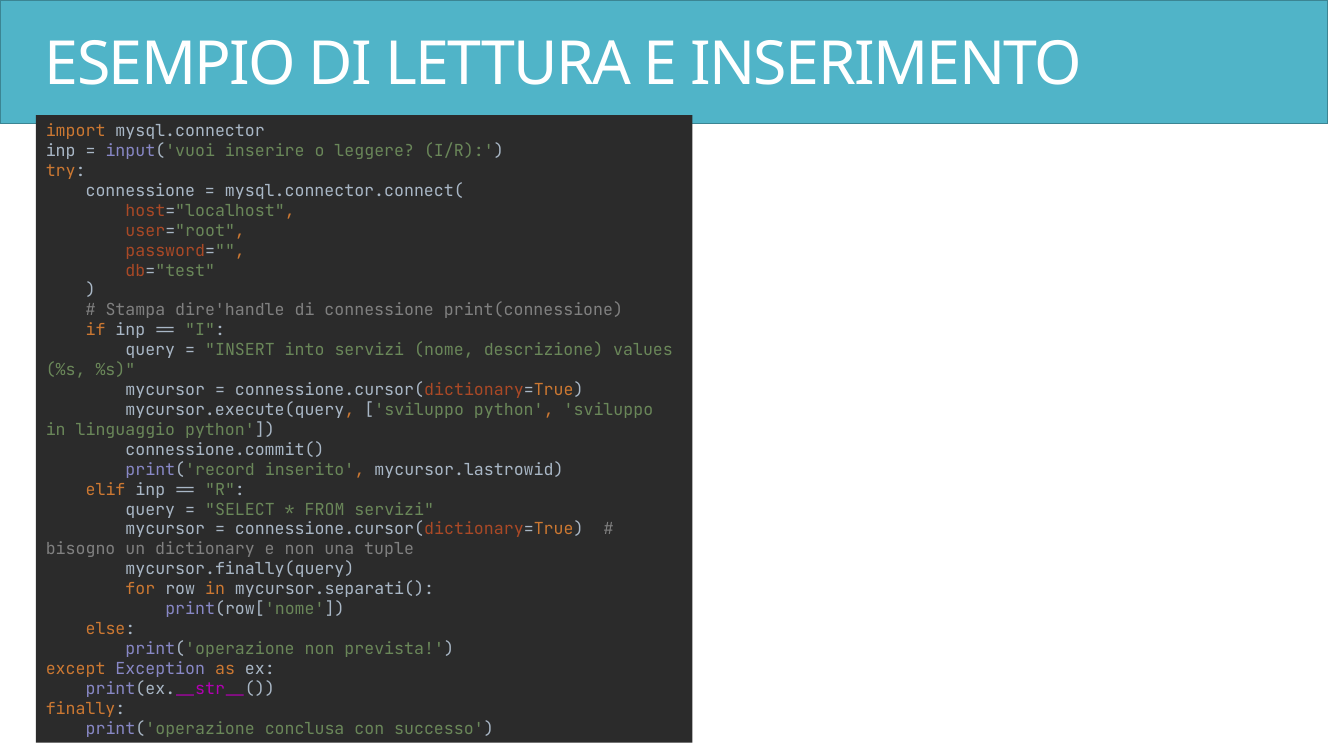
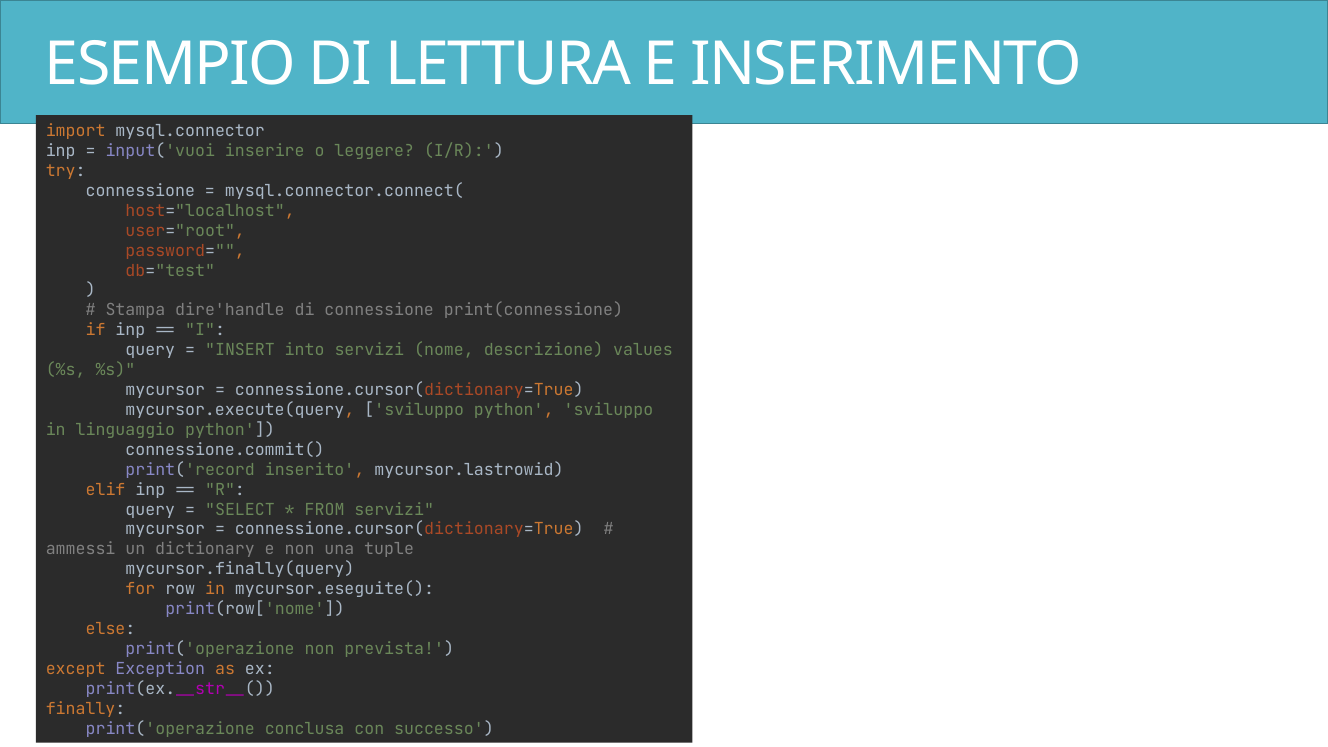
bisogno: bisogno -> ammessi
mycursor.separati(: mycursor.separati( -> mycursor.eseguite(
